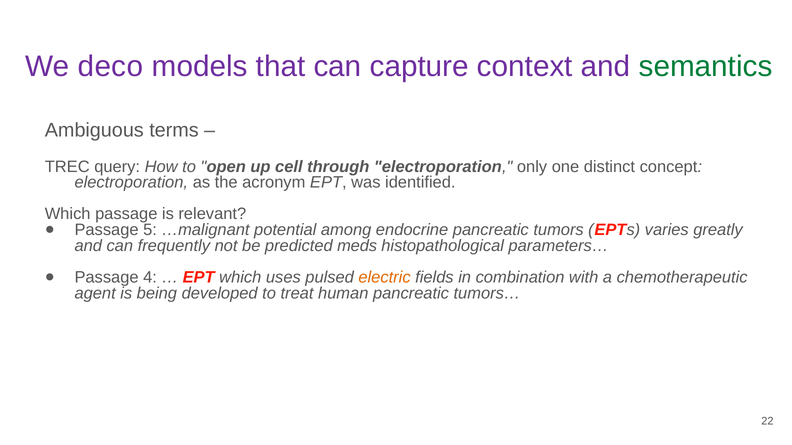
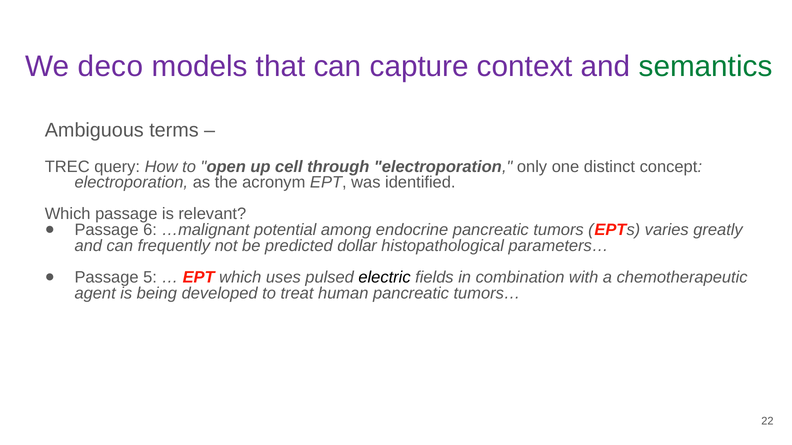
5: 5 -> 6
meds: meds -> dollar
4: 4 -> 5
electric colour: orange -> black
